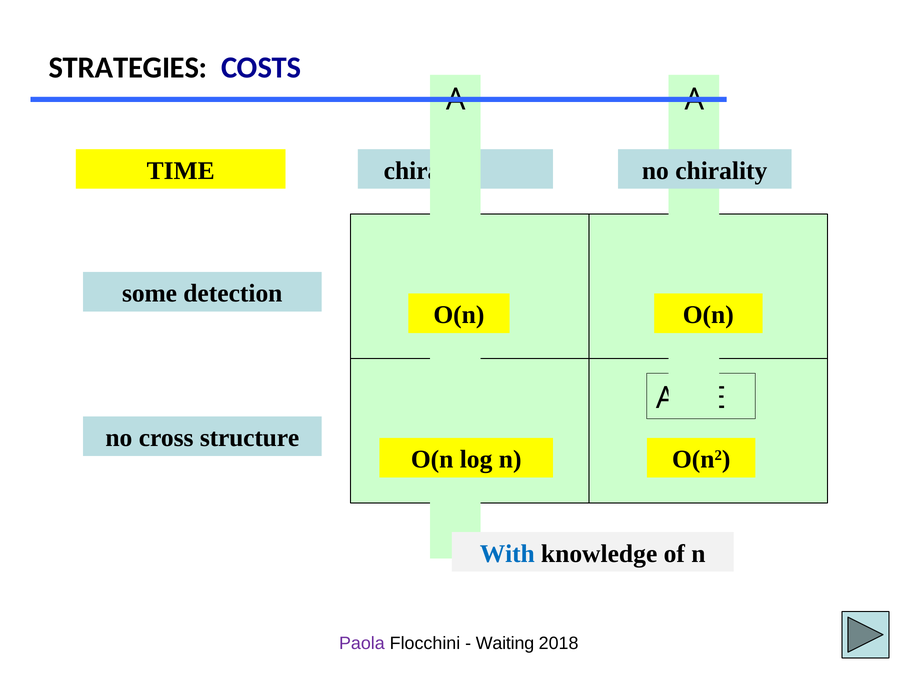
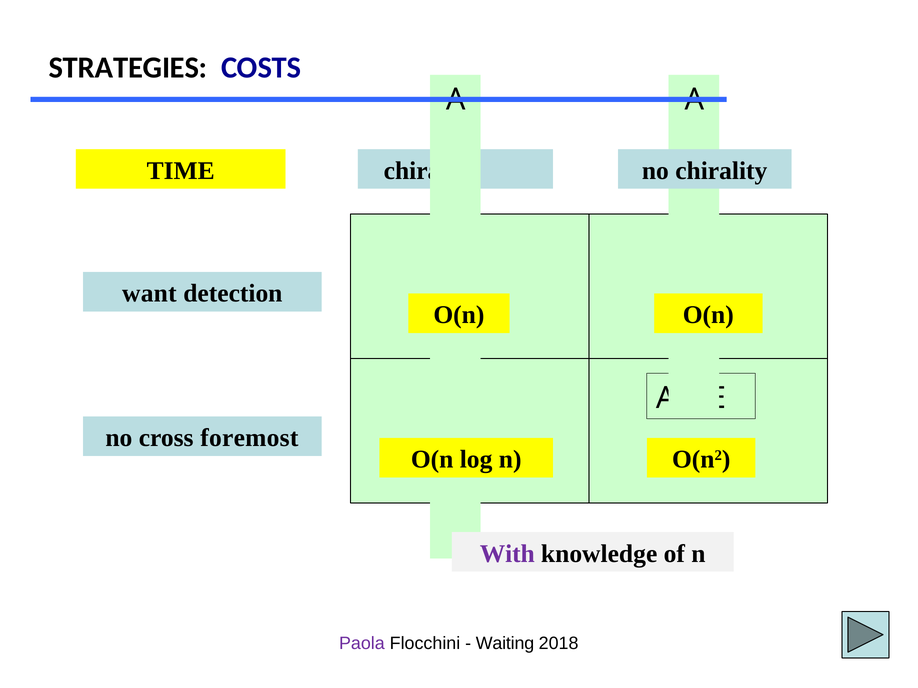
some: some -> want
structure: structure -> foremost
With colour: blue -> purple
